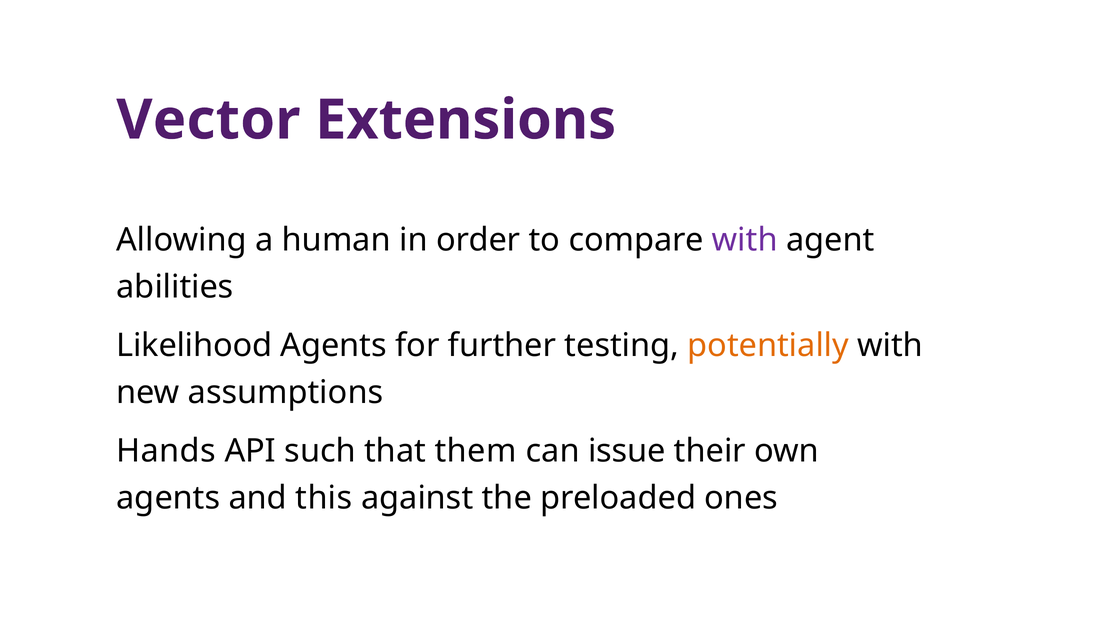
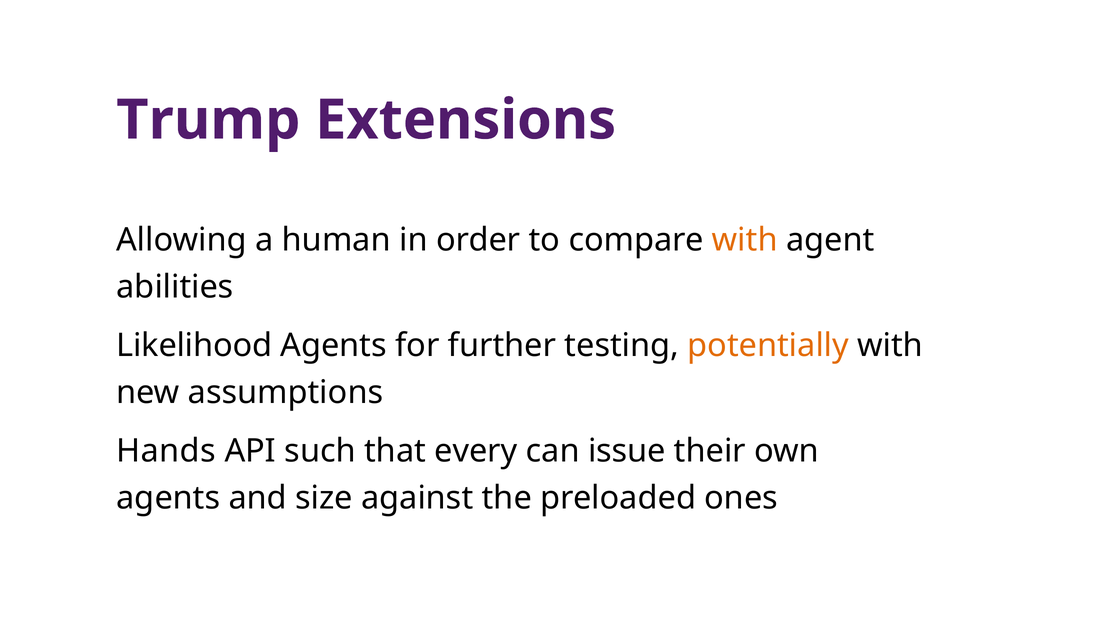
Vector: Vector -> Trump
with at (745, 240) colour: purple -> orange
them: them -> every
this: this -> size
